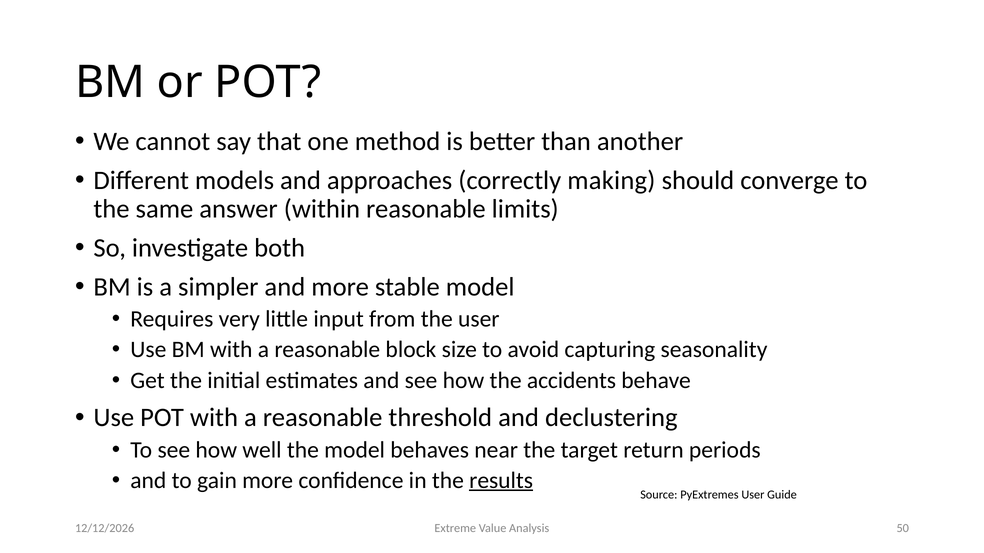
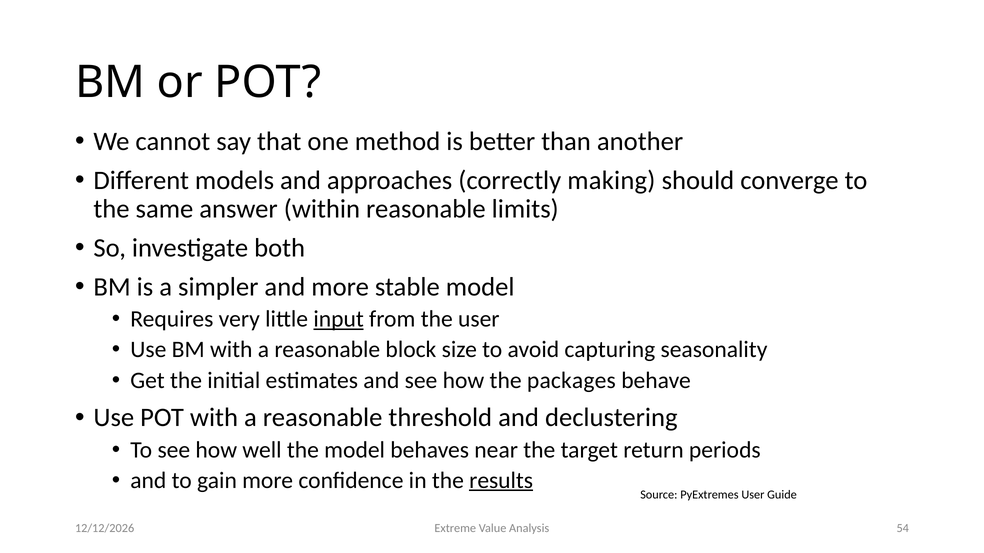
input underline: none -> present
accidents: accidents -> packages
50: 50 -> 54
